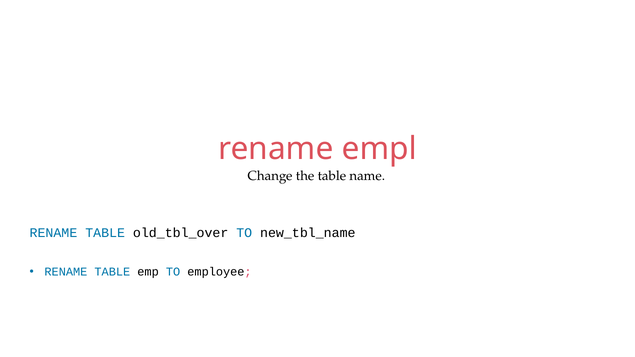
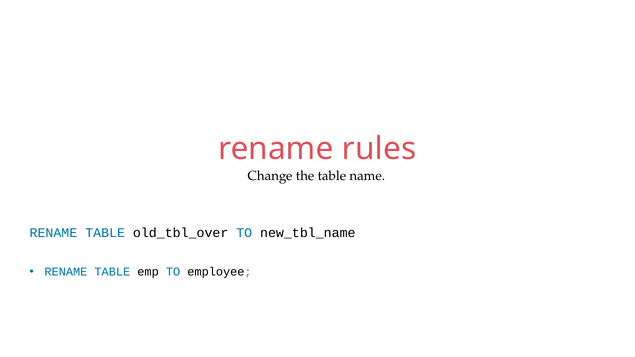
empl: empl -> rules
